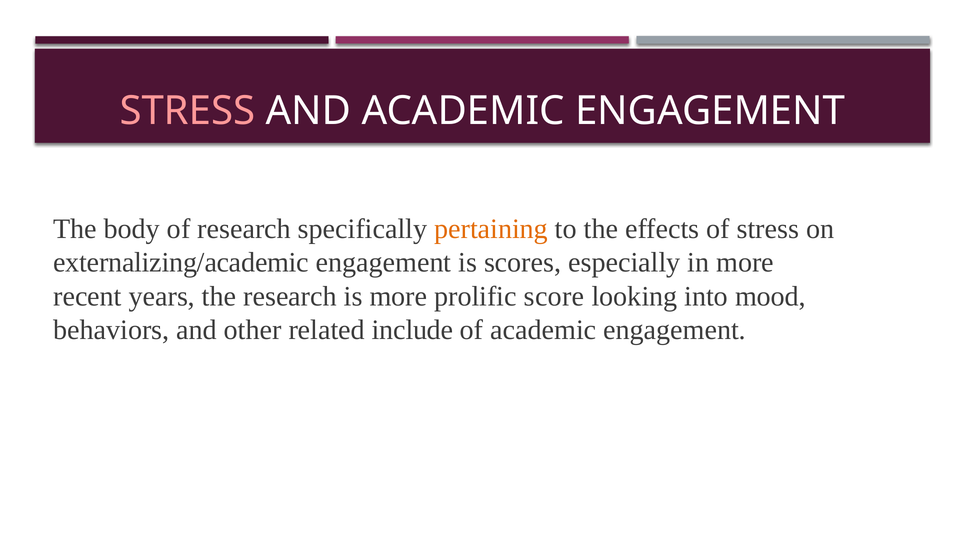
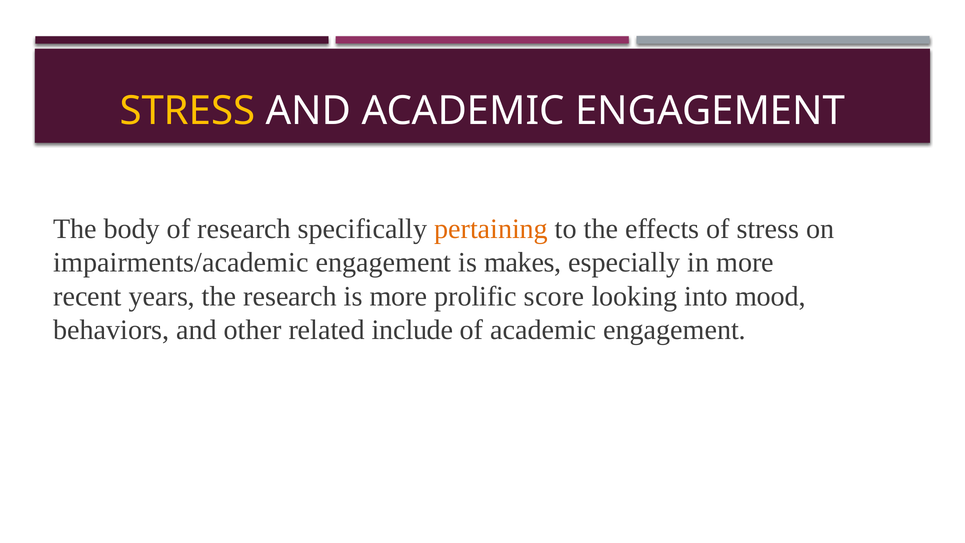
STRESS at (188, 111) colour: pink -> yellow
externalizing/academic: externalizing/academic -> impairments/academic
scores: scores -> makes
